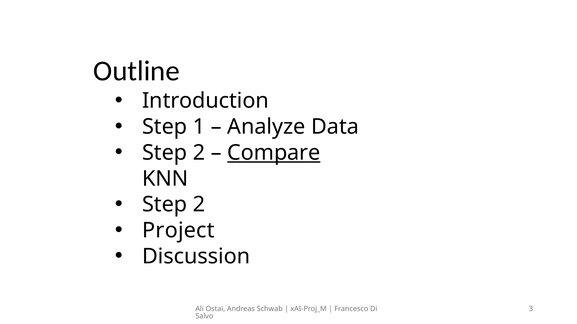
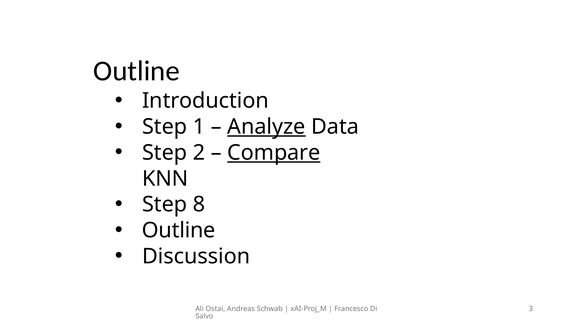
Analyze underline: none -> present
2 at (199, 205): 2 -> 8
Project at (178, 231): Project -> Outline
